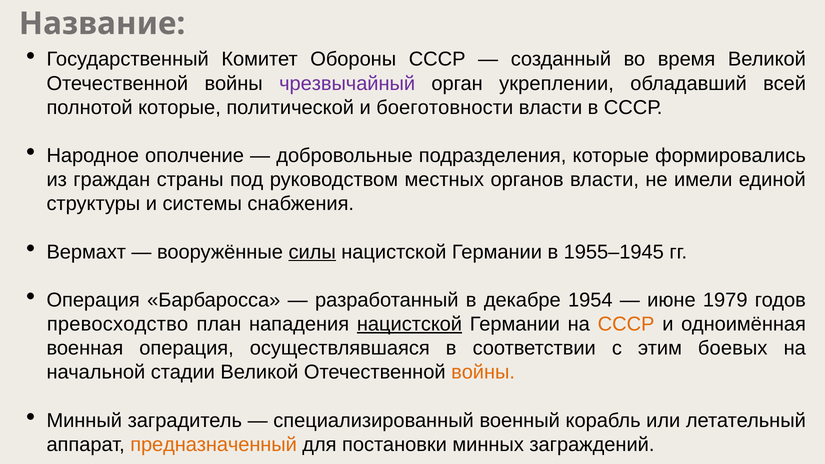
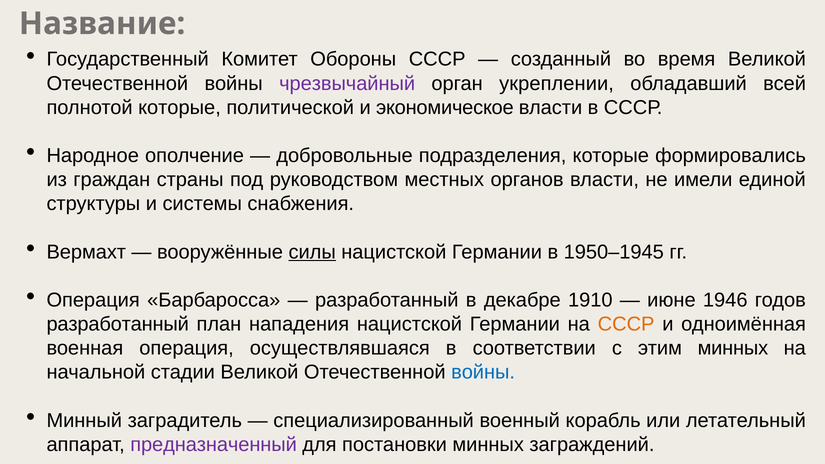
боеготовности: боеготовности -> экономическое
1955–1945: 1955–1945 -> 1950–1945
1954: 1954 -> 1910
1979: 1979 -> 1946
превосходство at (118, 324): превосходство -> разработанный
нацистской at (409, 324) underline: present -> none
этим боевых: боевых -> минных
войны at (483, 372) colour: orange -> blue
предназначенный colour: orange -> purple
